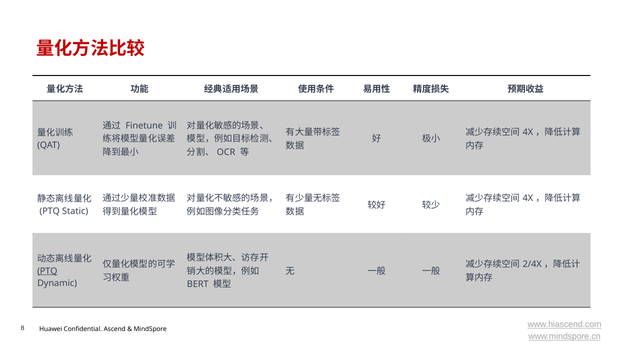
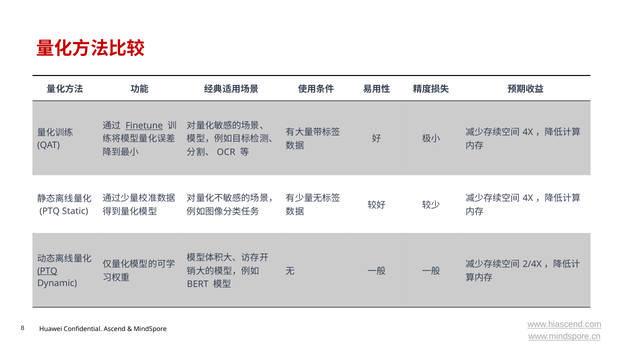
Finetune underline: none -> present
